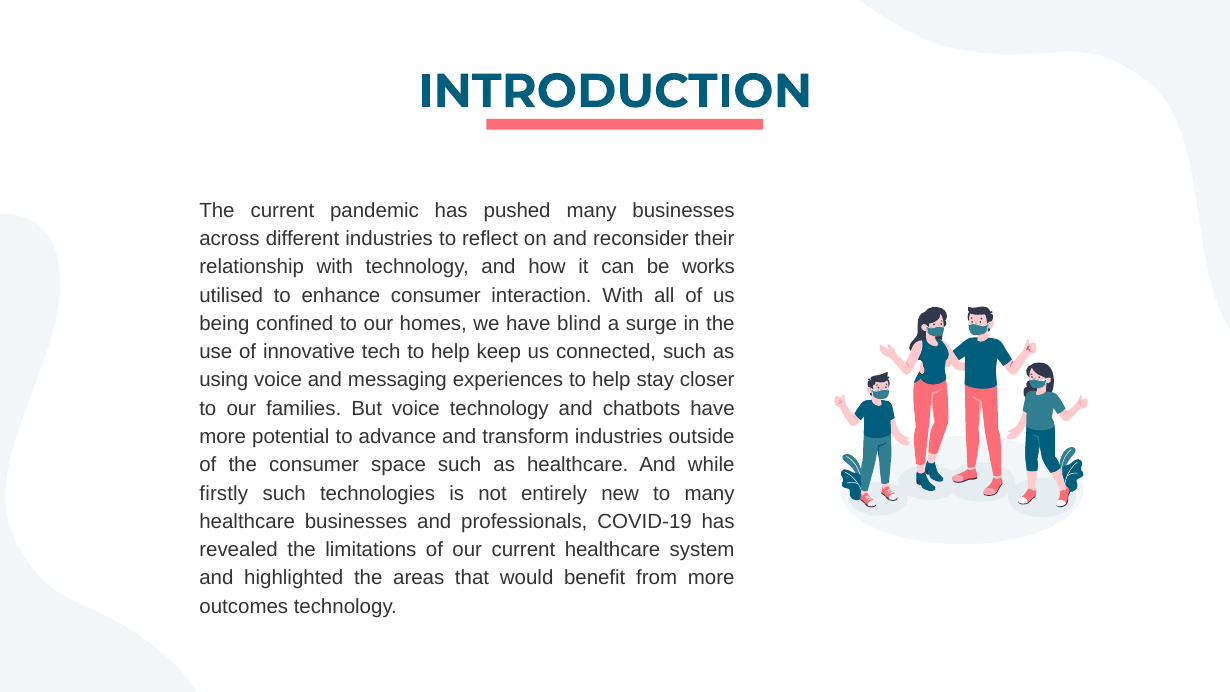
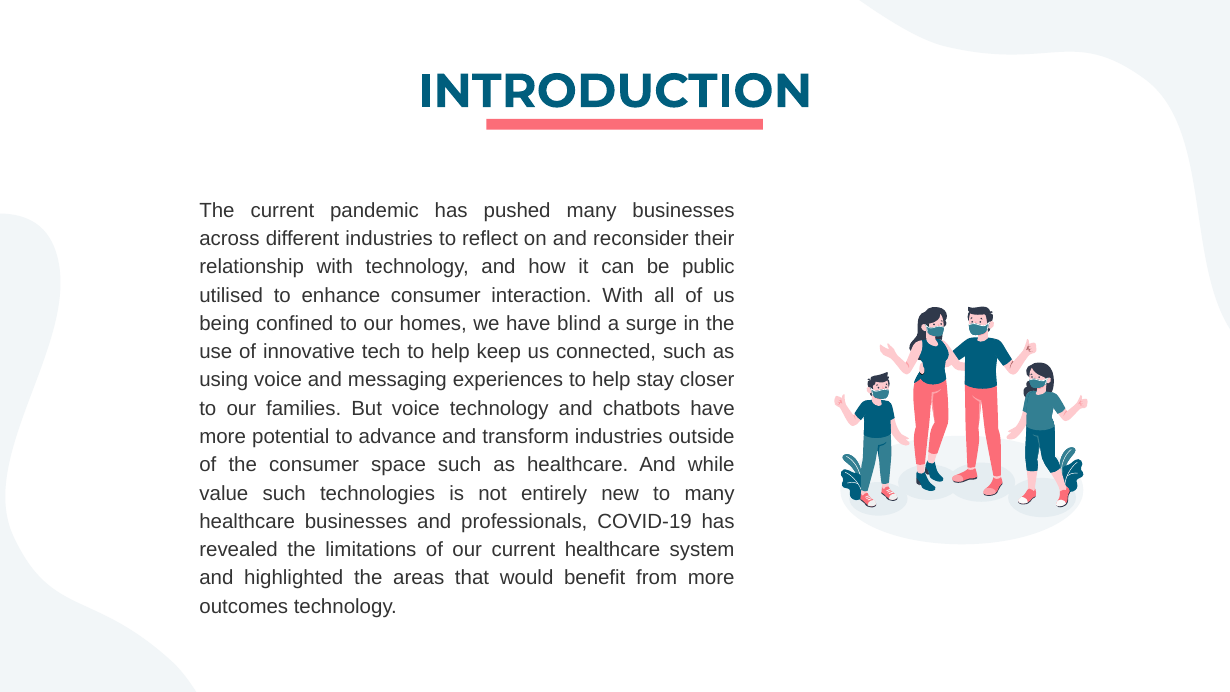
works: works -> public
firstly: firstly -> value
